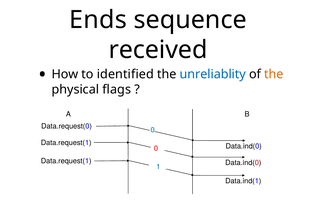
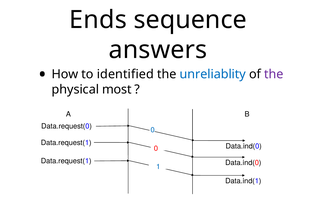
received: received -> answers
the at (274, 74) colour: orange -> purple
flags: flags -> most
